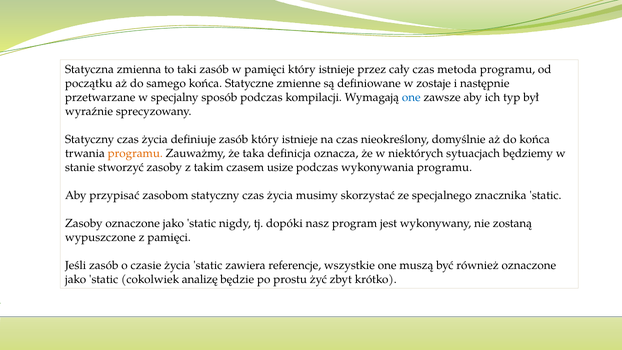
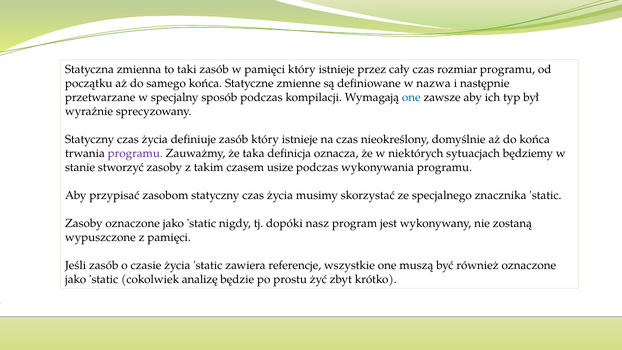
metoda: metoda -> rozmiar
zostaje: zostaje -> nazwa
programu at (135, 154) colour: orange -> purple
